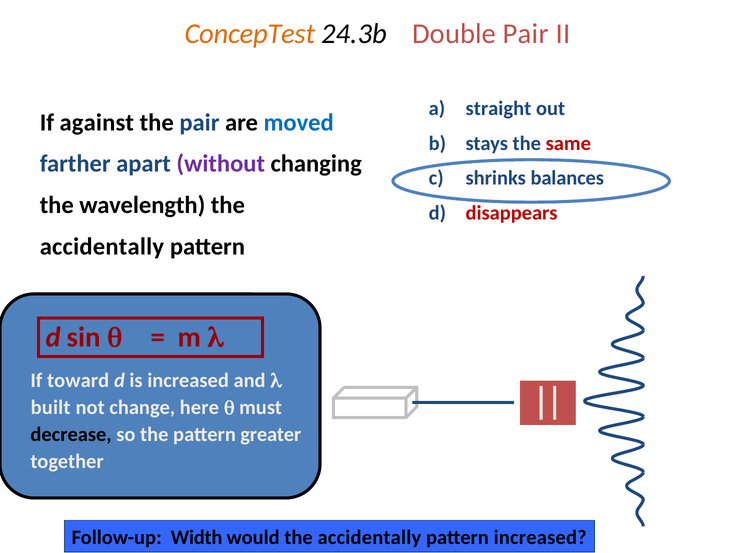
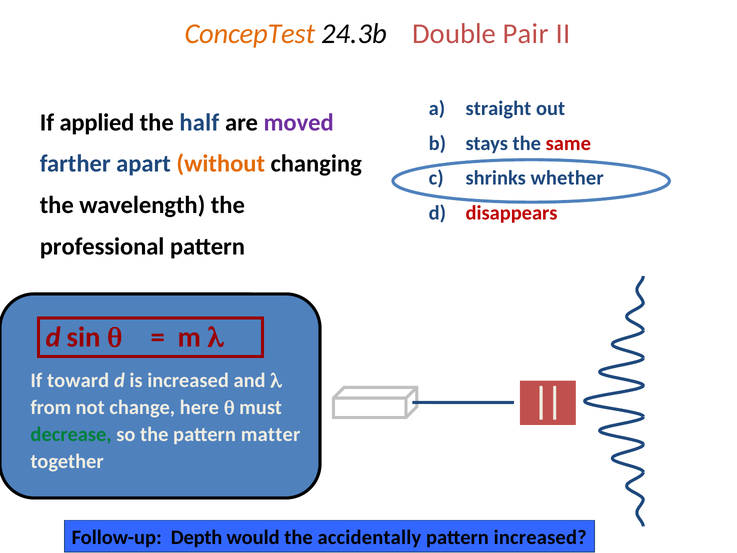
against: against -> applied
the pair: pair -> half
moved colour: blue -> purple
without colour: purple -> orange
balances: balances -> whether
accidentally at (102, 246): accidentally -> professional
built: built -> from
decrease colour: black -> green
greater: greater -> matter
Width: Width -> Depth
